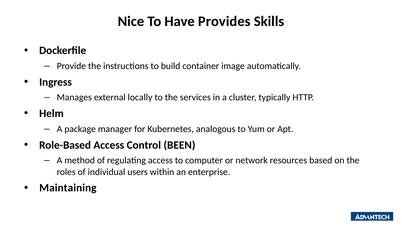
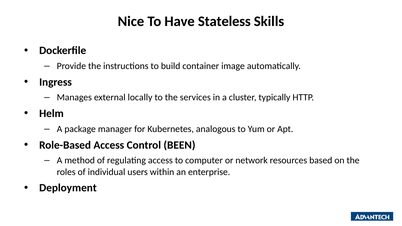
Provides: Provides -> Stateless
Maintaining: Maintaining -> Deployment
